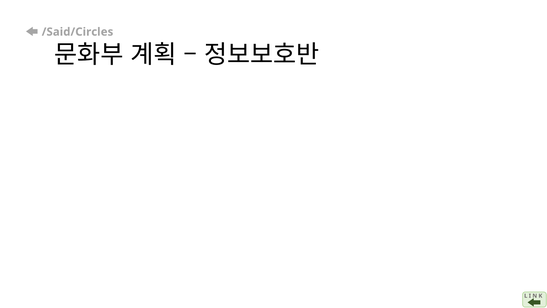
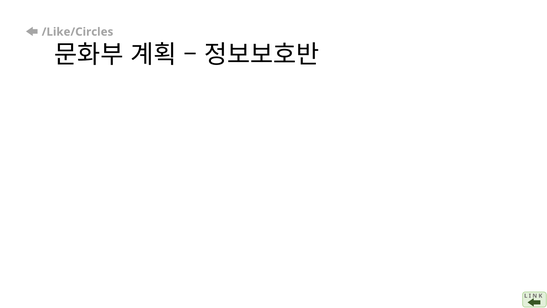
/Said/Circles: /Said/Circles -> /Like/Circles
